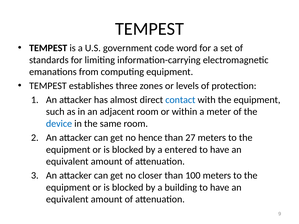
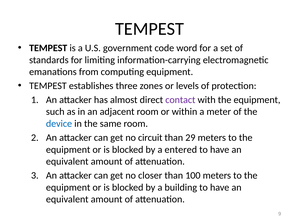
contact colour: blue -> purple
hence: hence -> circuit
27: 27 -> 29
